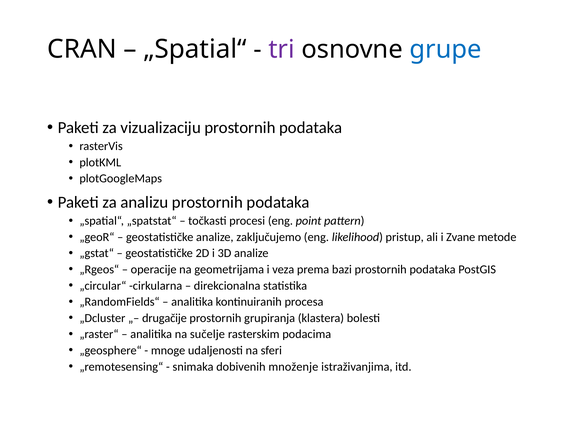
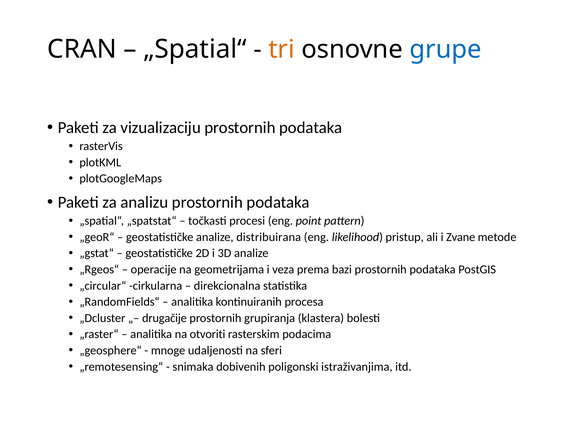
tri colour: purple -> orange
zaključujemo: zaključujemo -> distribuirana
sučelje: sučelje -> otvoriti
množenje: množenje -> poligonski
